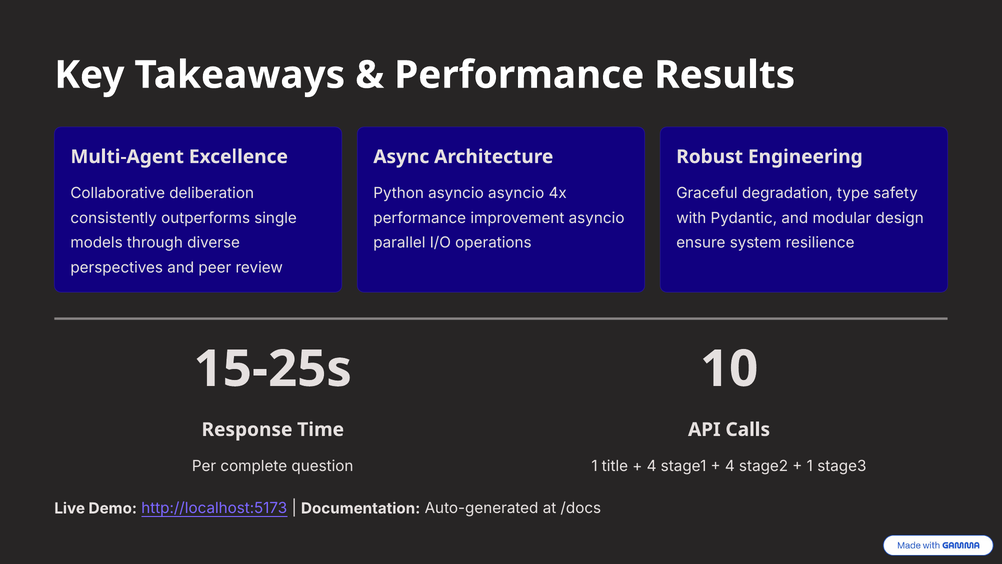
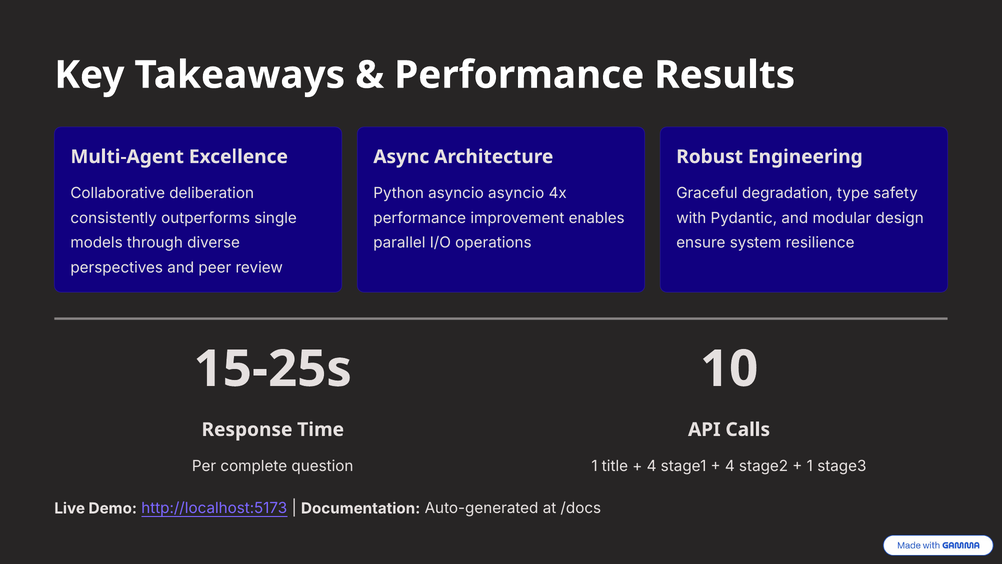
improvement asyncio: asyncio -> enables
